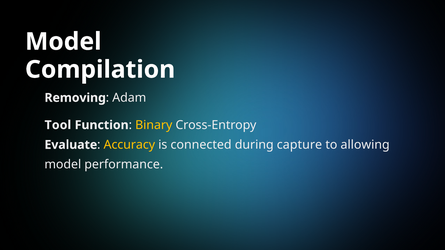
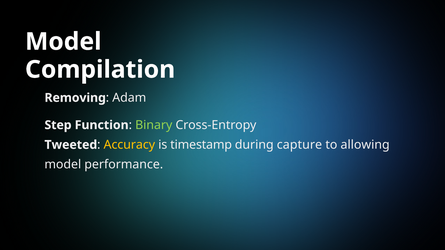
Tool: Tool -> Step
Binary colour: yellow -> light green
Evaluate: Evaluate -> Tweeted
connected: connected -> timestamp
